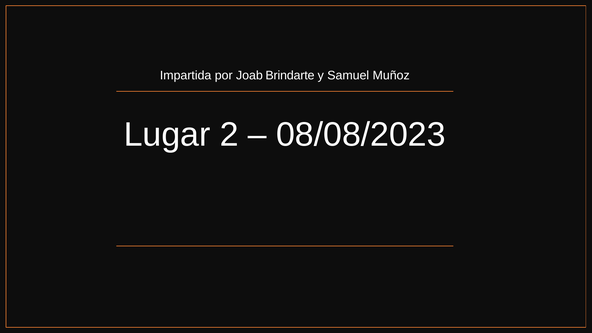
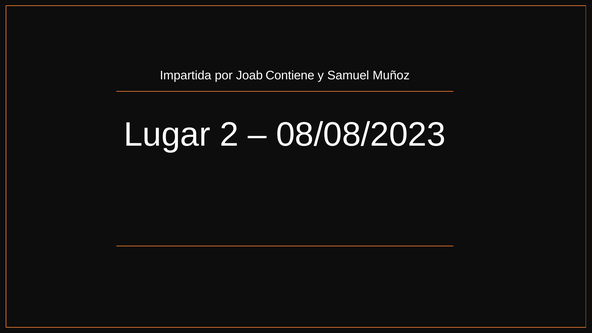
Brindarte: Brindarte -> Contiene
